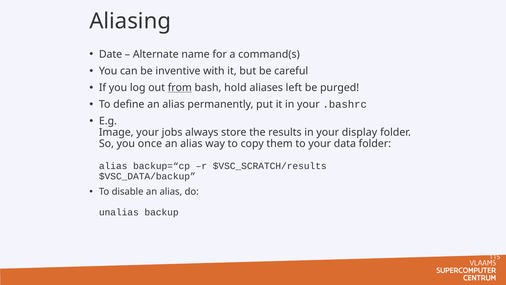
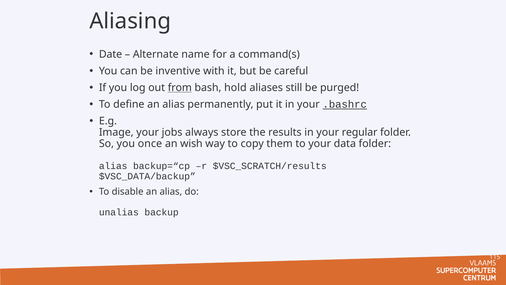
left: left -> still
.bashrc underline: none -> present
display: display -> regular
alias at (191, 144): alias -> wish
